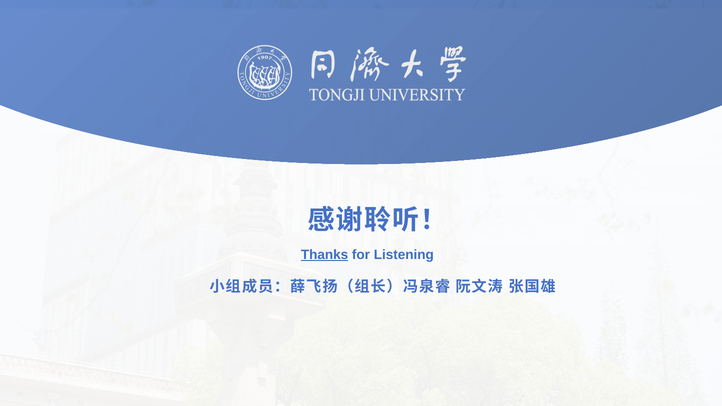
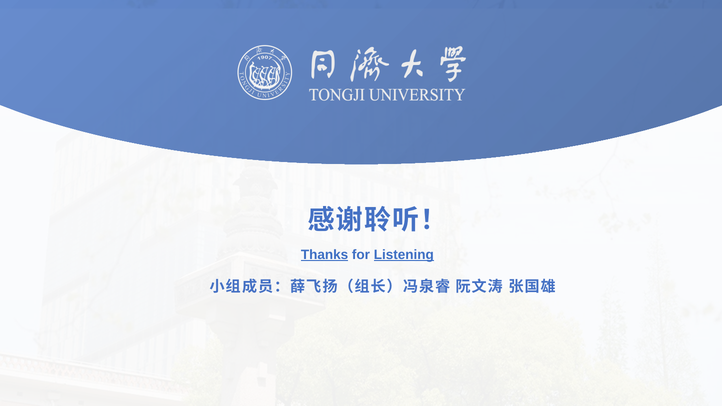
Listening underline: none -> present
